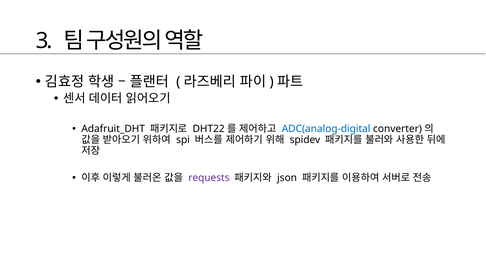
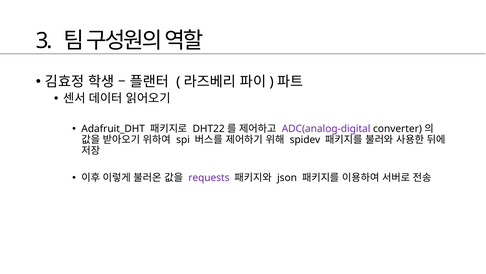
ADC(analog-digital colour: blue -> purple
